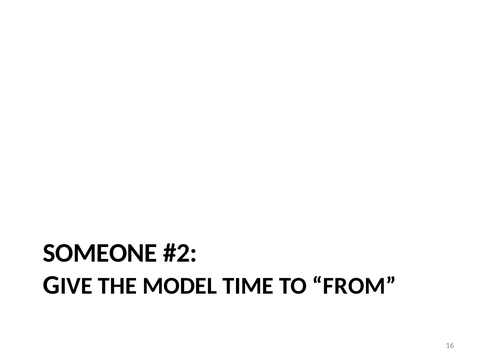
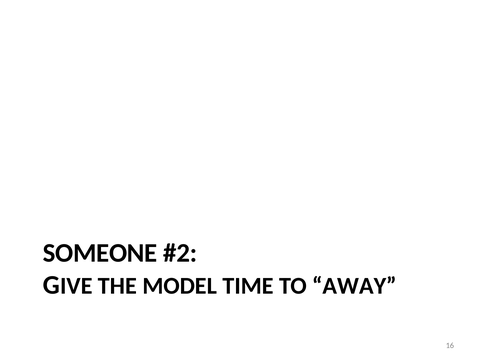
FROM: FROM -> AWAY
